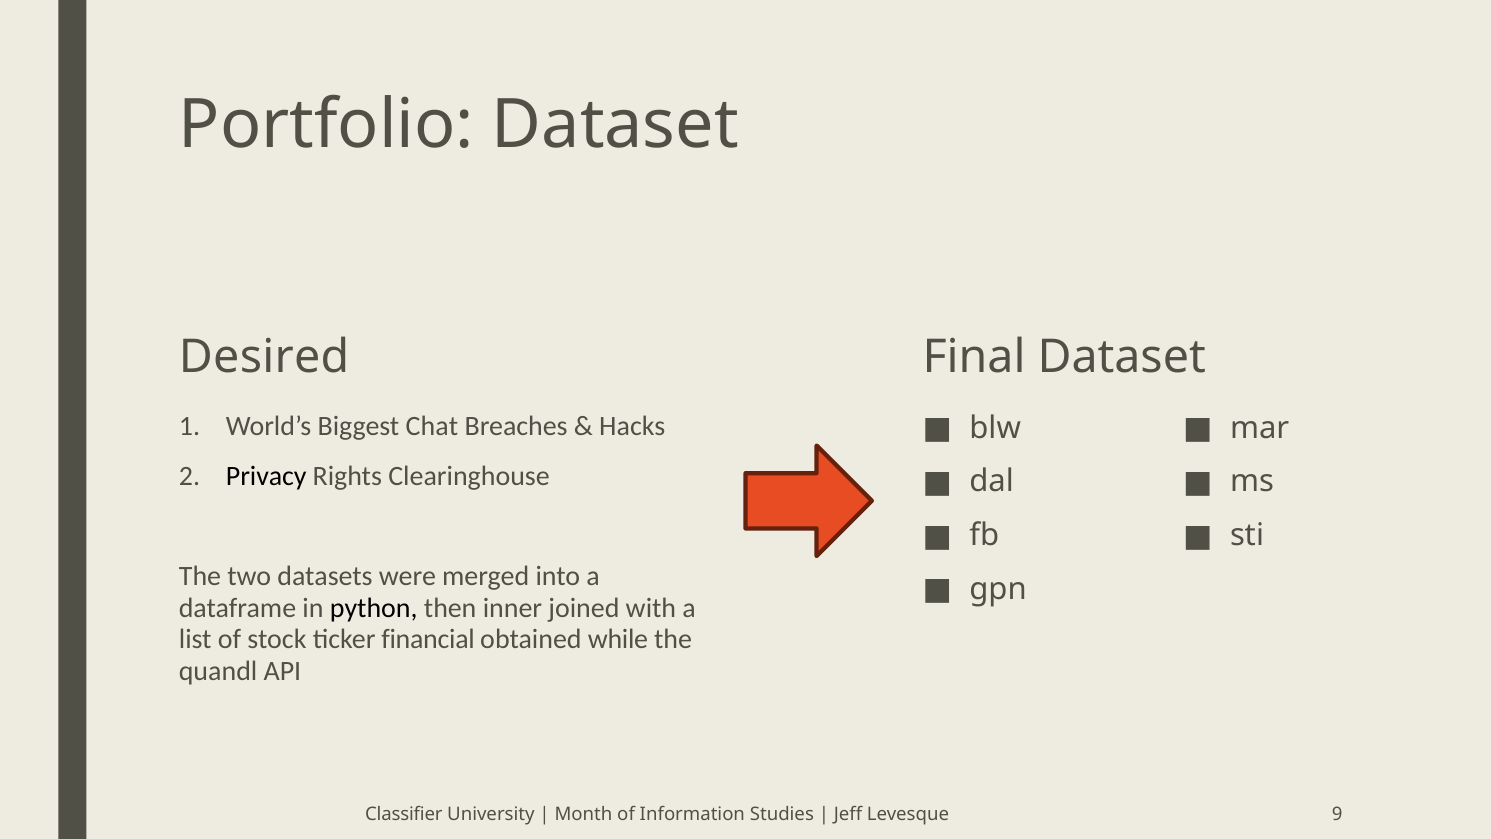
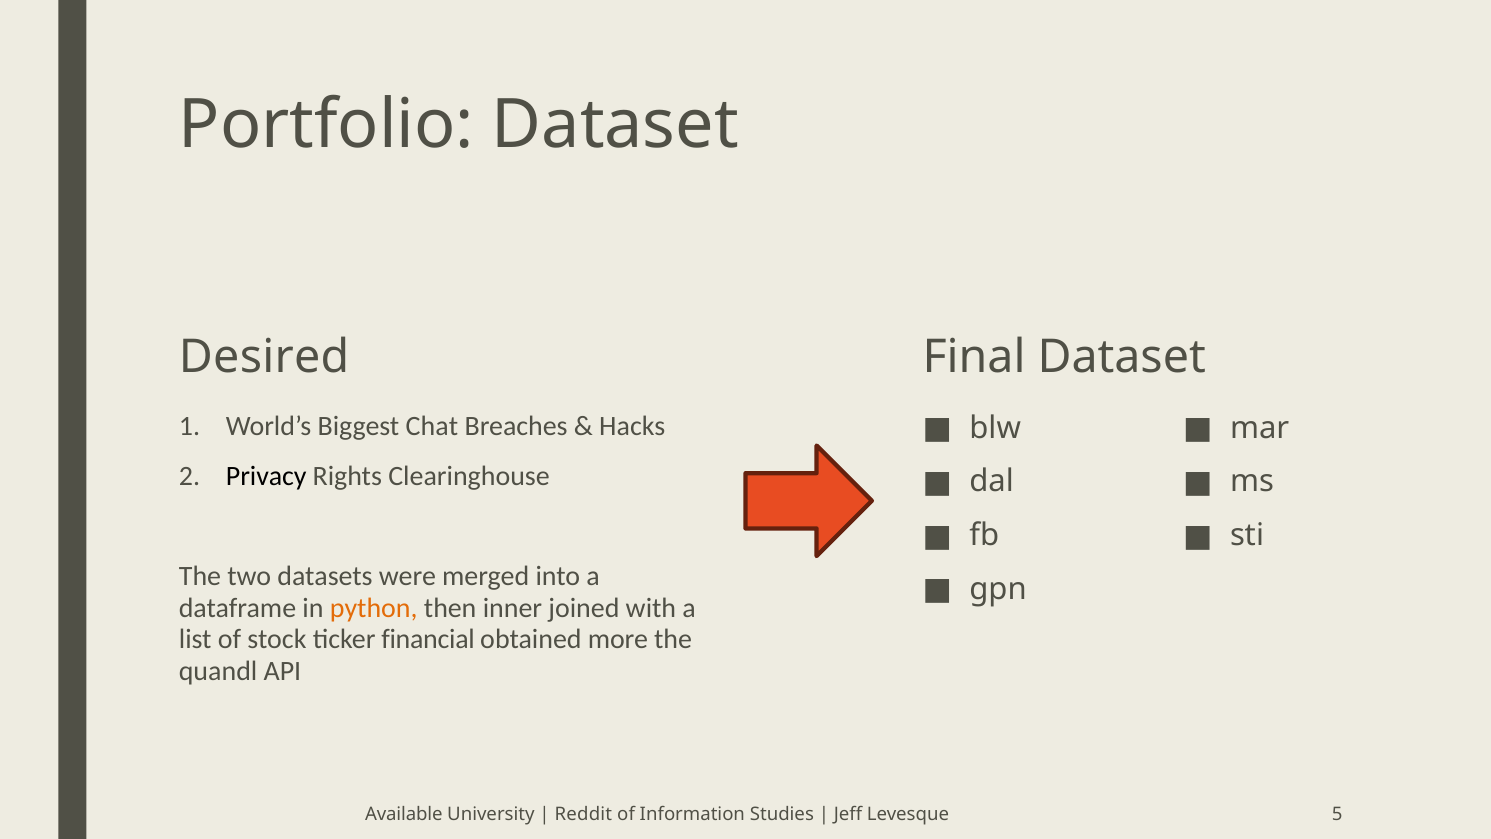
python colour: black -> orange
while: while -> more
Classifier: Classifier -> Available
Month: Month -> Reddit
9: 9 -> 5
